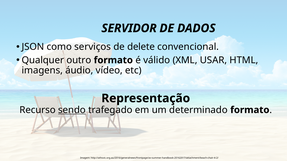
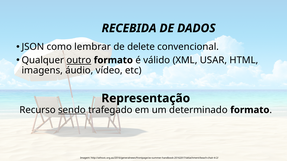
SERVIDOR: SERVIDOR -> RECEBIDA
serviços: serviços -> lembrar
outro underline: none -> present
